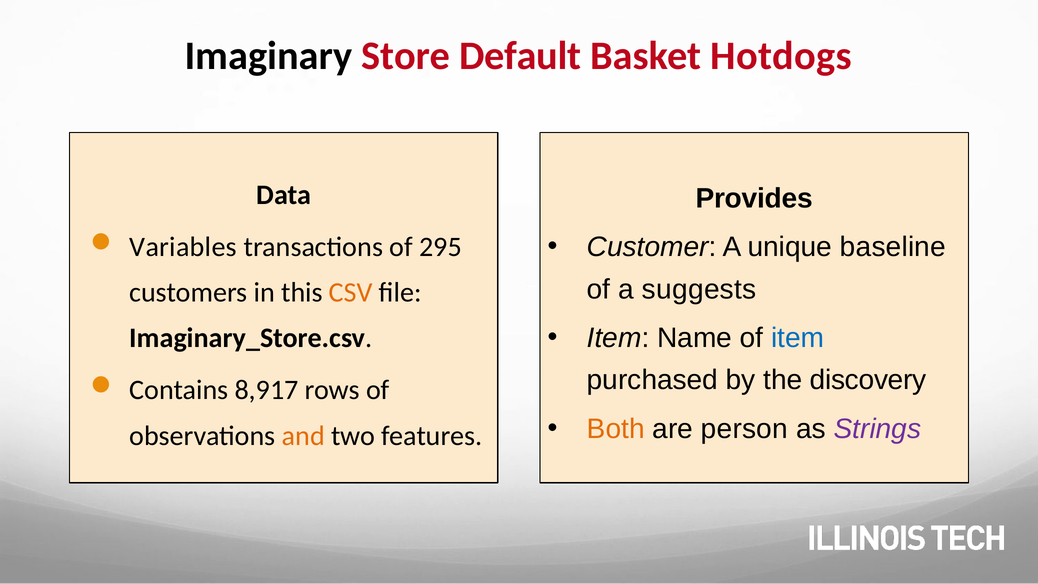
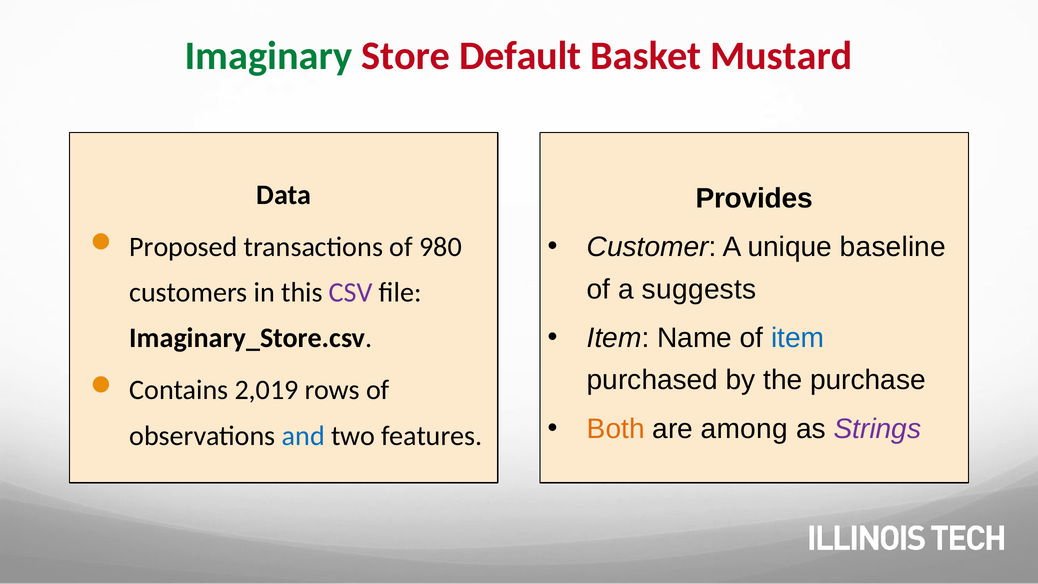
Imaginary colour: black -> green
Hotdogs: Hotdogs -> Mustard
Variables: Variables -> Proposed
295: 295 -> 980
CSV colour: orange -> purple
discovery: discovery -> purchase
8,917: 8,917 -> 2,019
person: person -> among
and colour: orange -> blue
